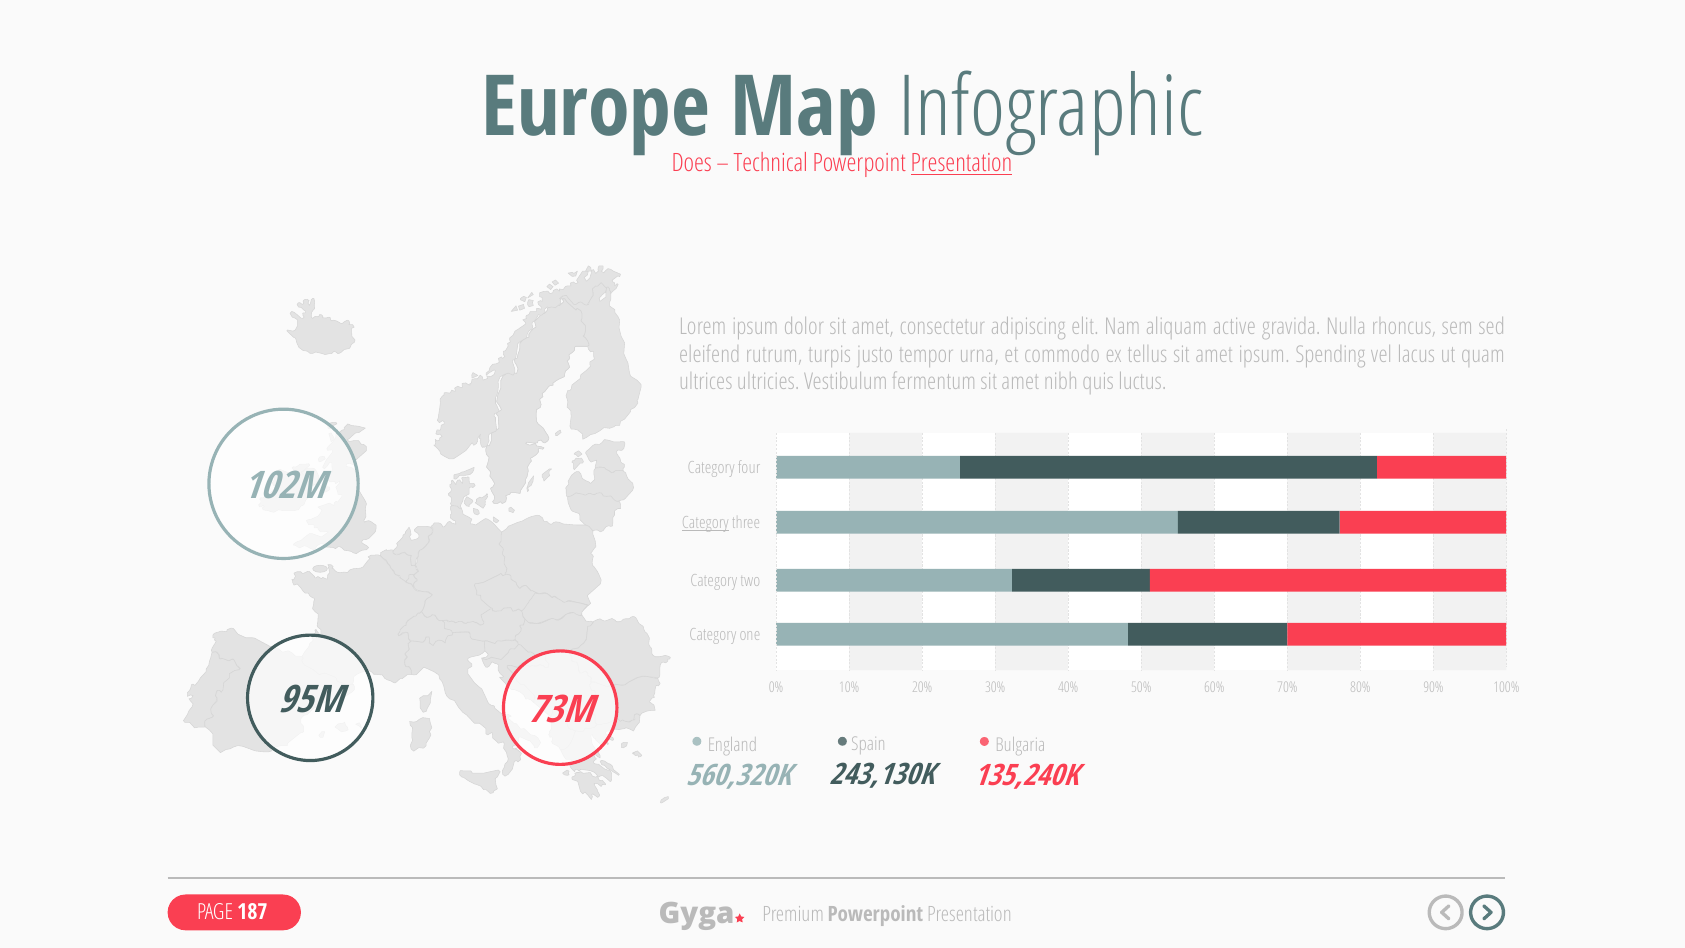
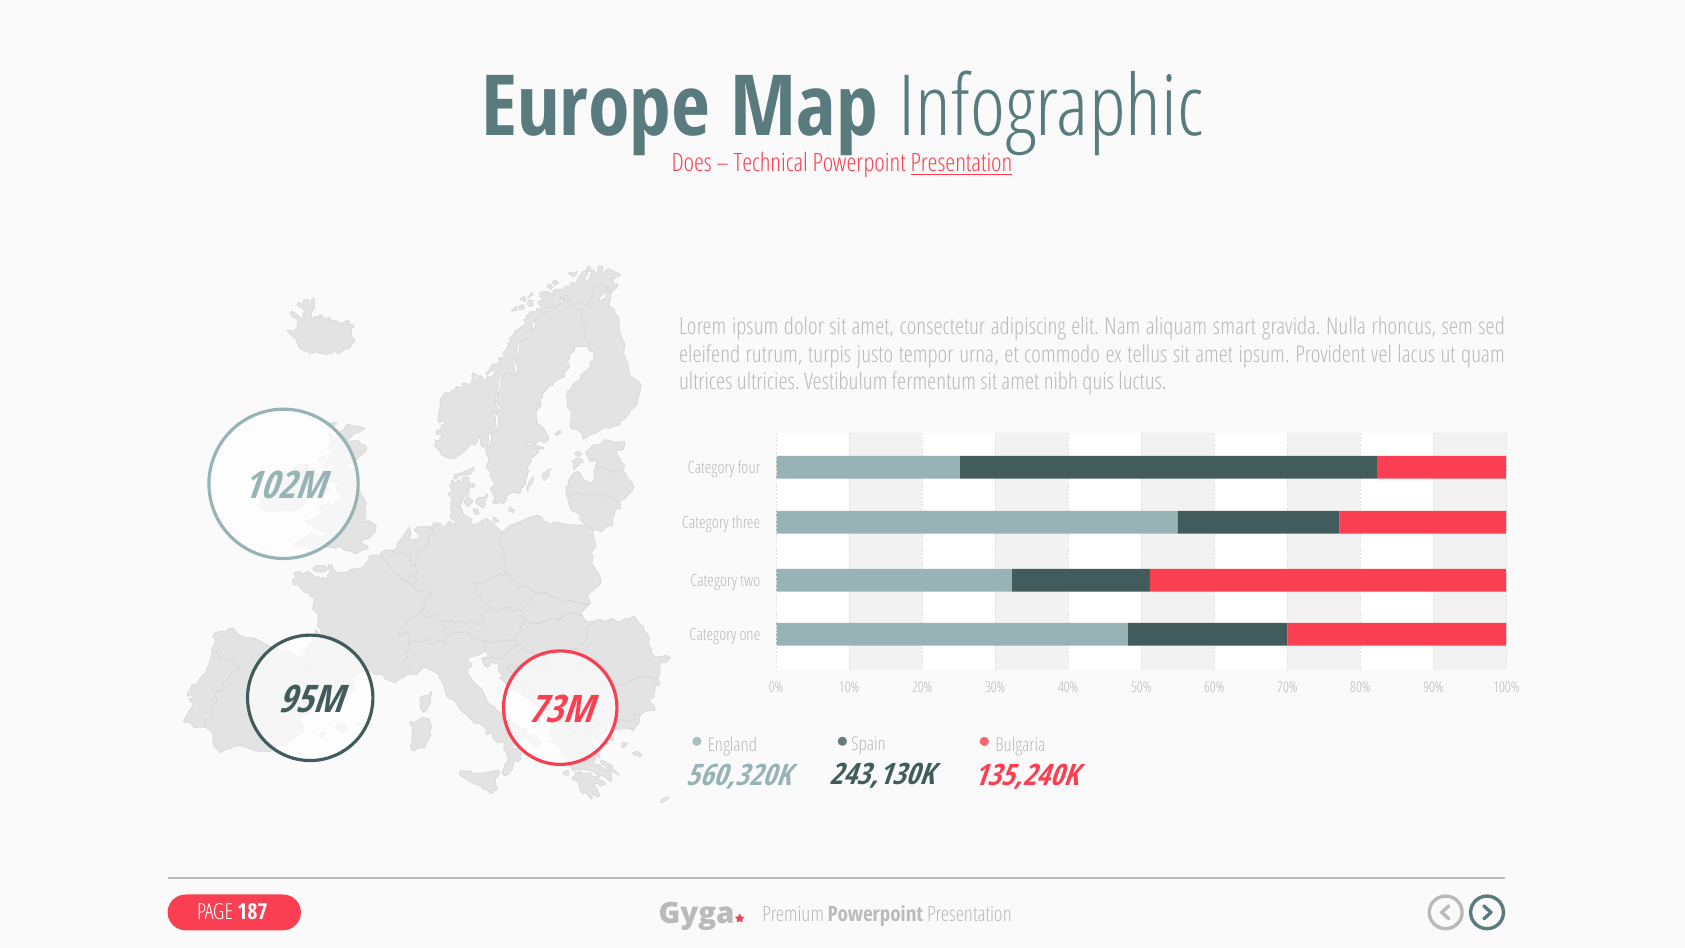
active: active -> smart
Spending: Spending -> Provident
Category at (705, 523) underline: present -> none
